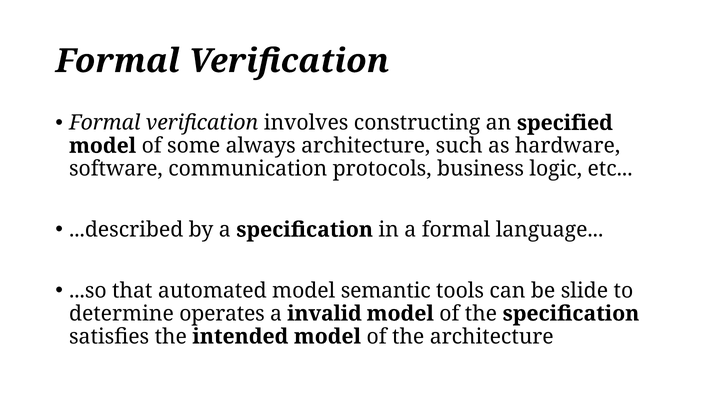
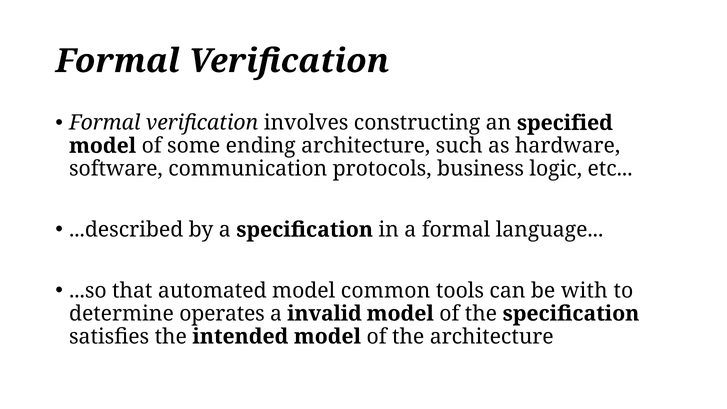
always: always -> ending
semantic: semantic -> common
slide: slide -> with
